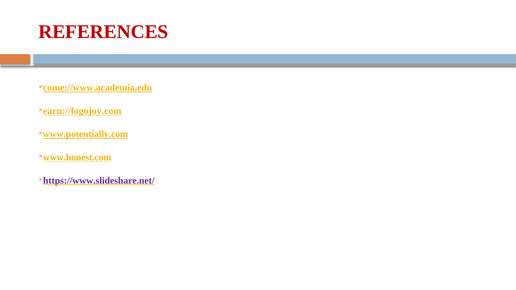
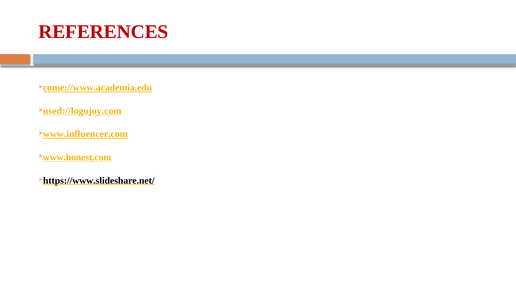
earn://logojoy.com: earn://logojoy.com -> used://logojoy.com
www.potentially.com: www.potentially.com -> www.influencer.com
https://www.slideshare.net/ colour: purple -> black
